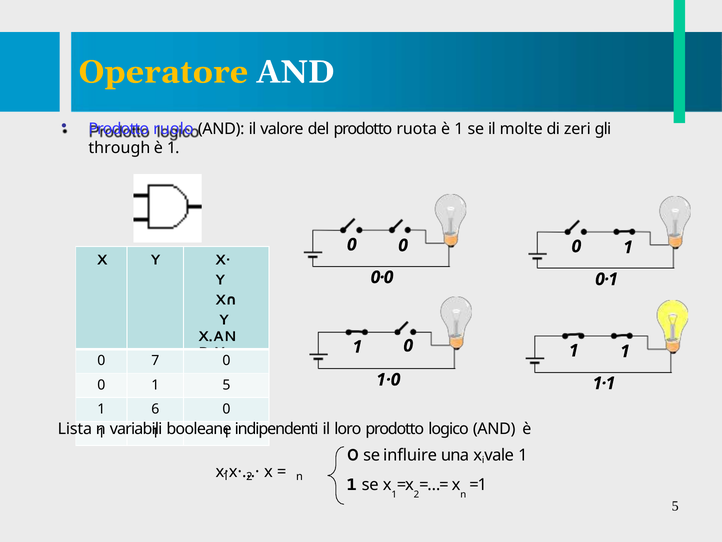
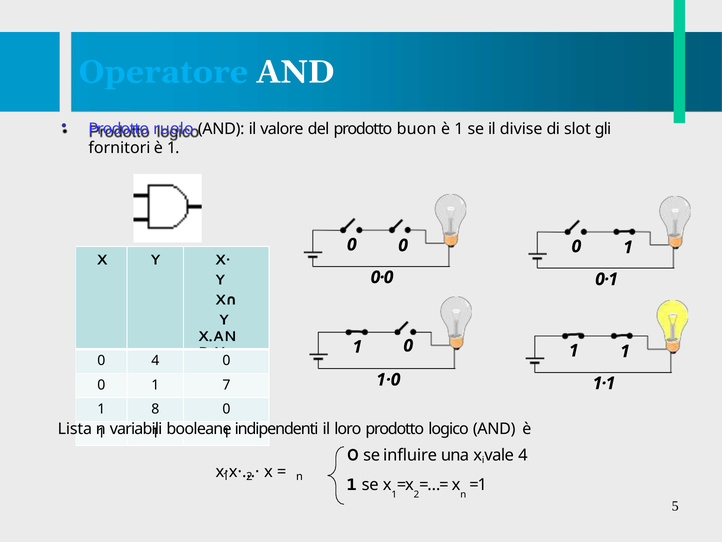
Operatore colour: yellow -> light blue
ruota: ruota -> buon
molte: molte -> divise
zeri: zeri -> slot
through: through -> fornitori
0 7: 7 -> 4
1 5: 5 -> 7
6: 6 -> 8
1 at (523, 455): 1 -> 4
